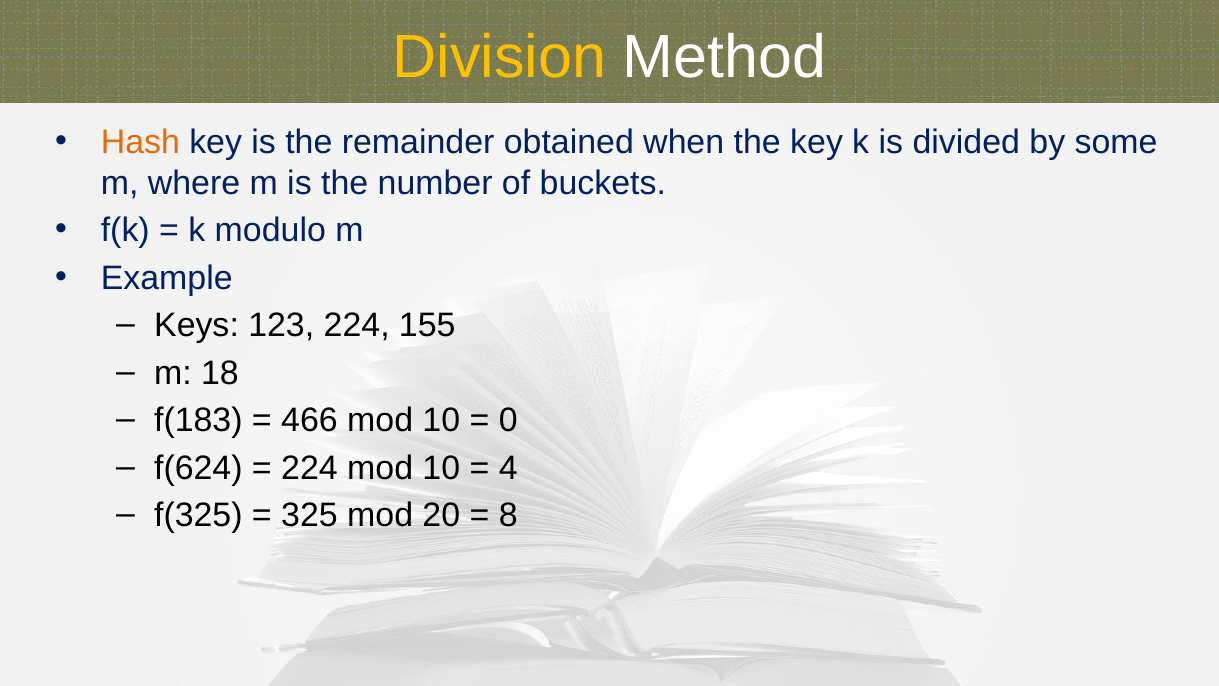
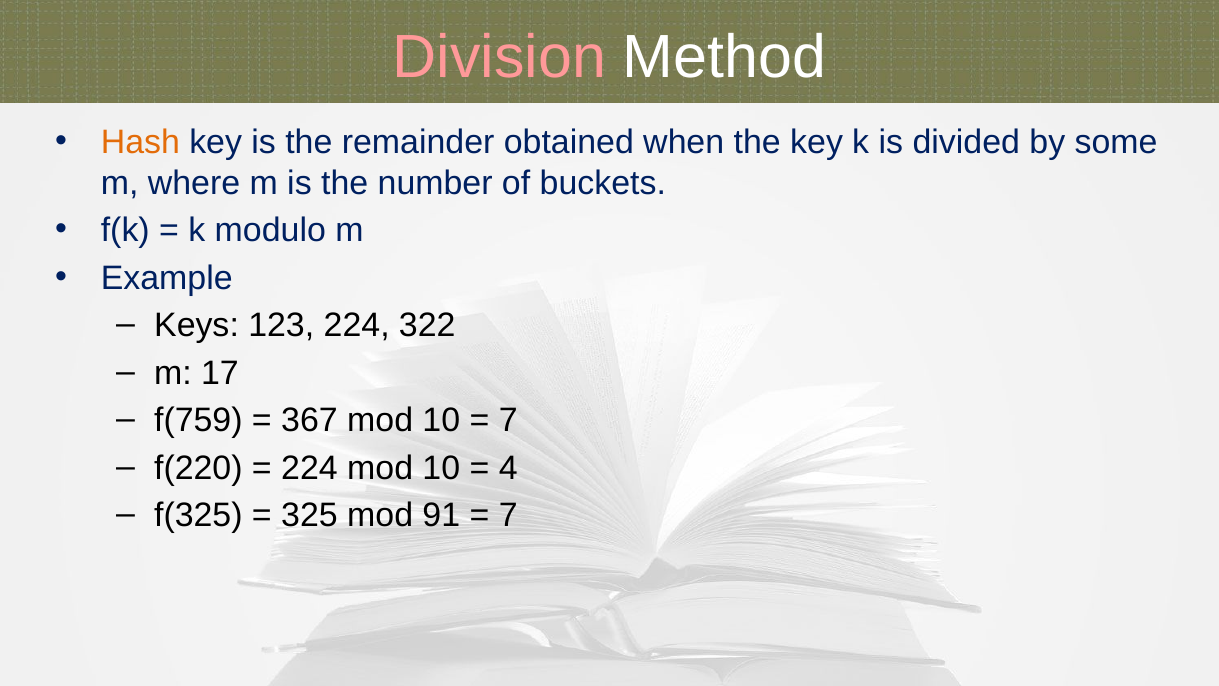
Division colour: yellow -> pink
155: 155 -> 322
18: 18 -> 17
f(183: f(183 -> f(759
466: 466 -> 367
0 at (508, 420): 0 -> 7
f(624: f(624 -> f(220
20: 20 -> 91
8 at (508, 515): 8 -> 7
